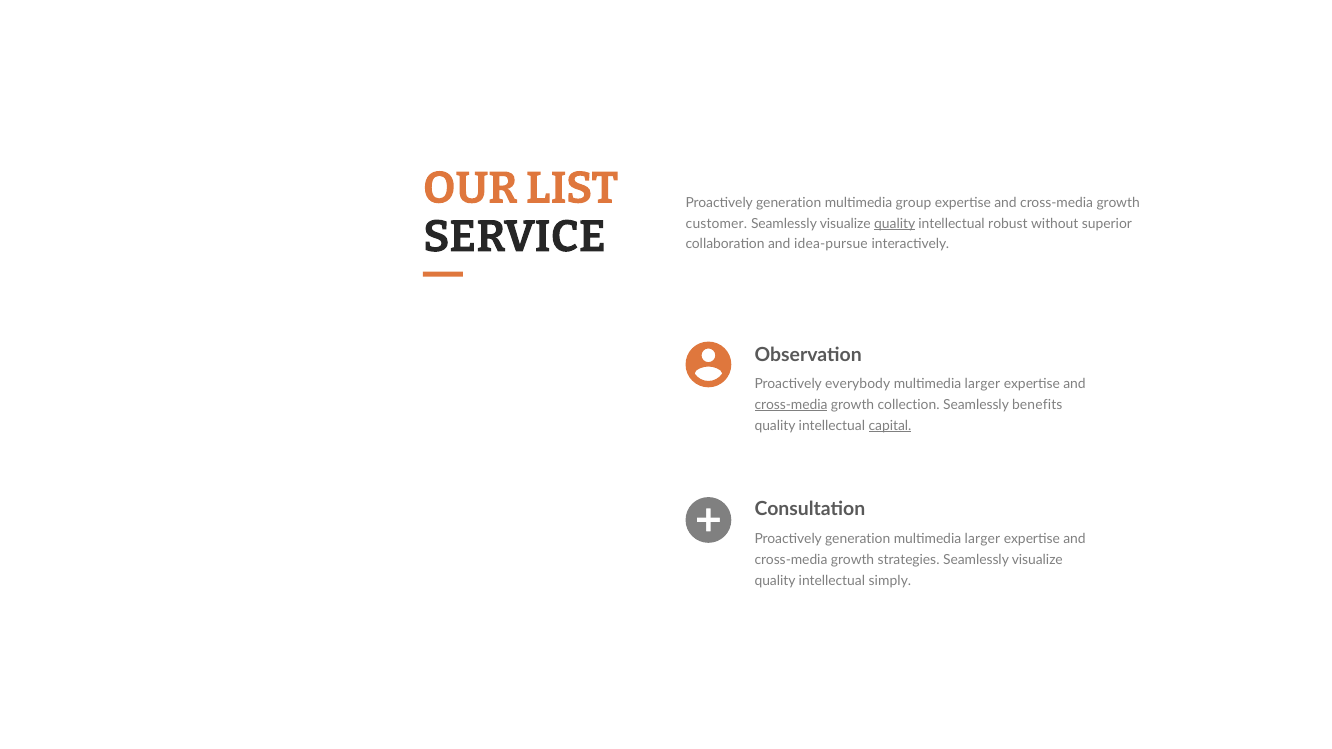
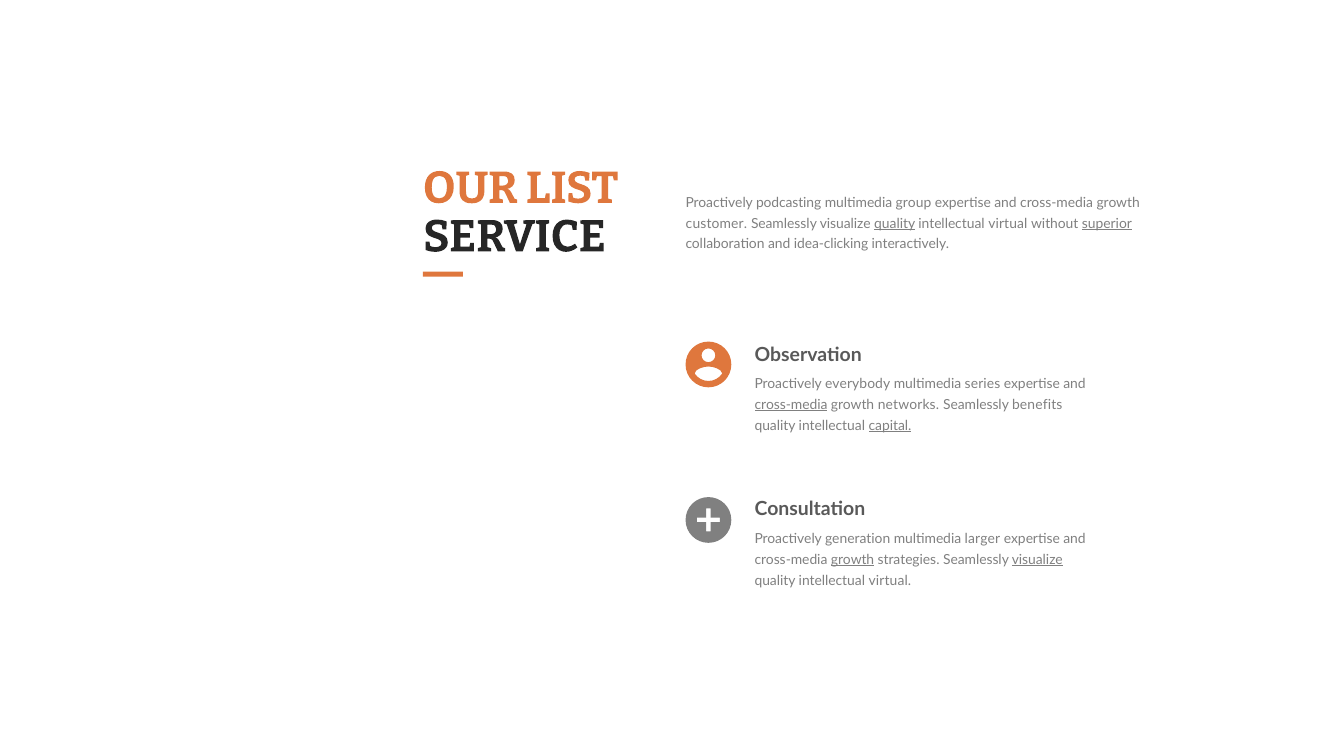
generation at (789, 203): generation -> podcasting
robust at (1008, 223): robust -> virtual
superior underline: none -> present
idea-pursue: idea-pursue -> idea-clicking
larger at (982, 384): larger -> series
collection: collection -> networks
growth at (853, 560) underline: none -> present
visualize at (1037, 560) underline: none -> present
simply at (890, 581): simply -> virtual
